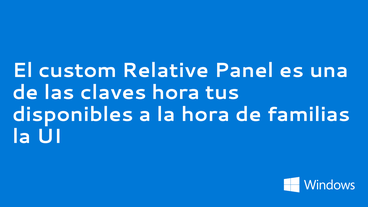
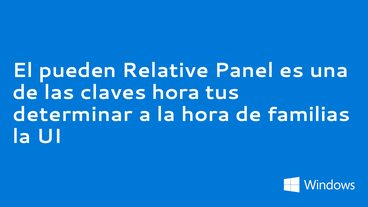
custom: custom -> pueden
disponibles: disponibles -> determinar
